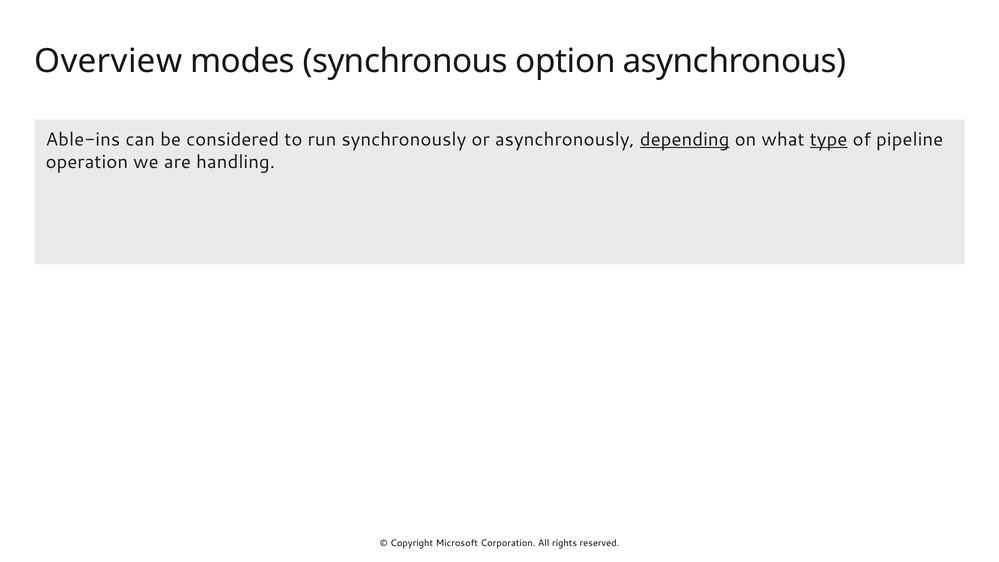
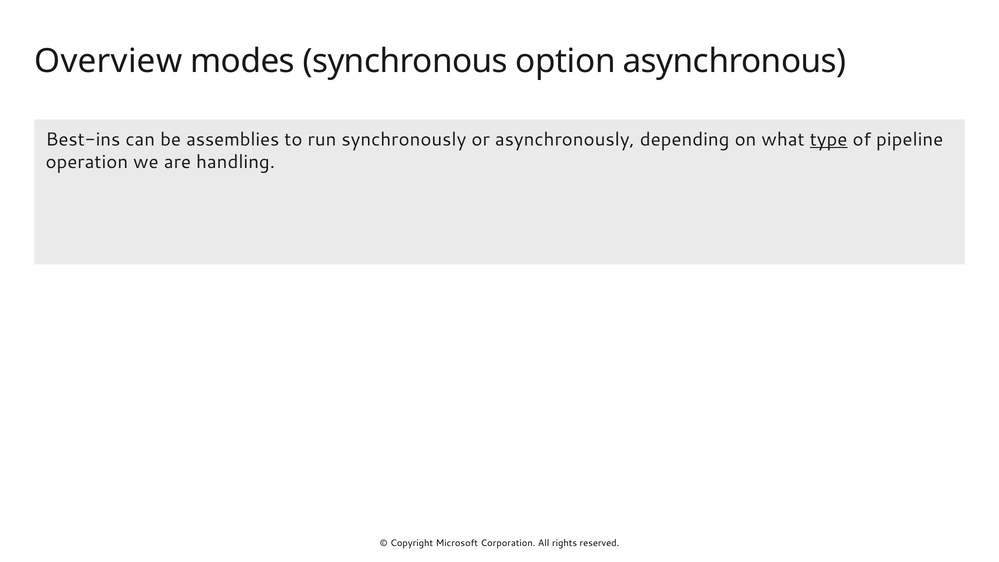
Able-ins: Able-ins -> Best-ins
considered: considered -> assemblies
depending underline: present -> none
